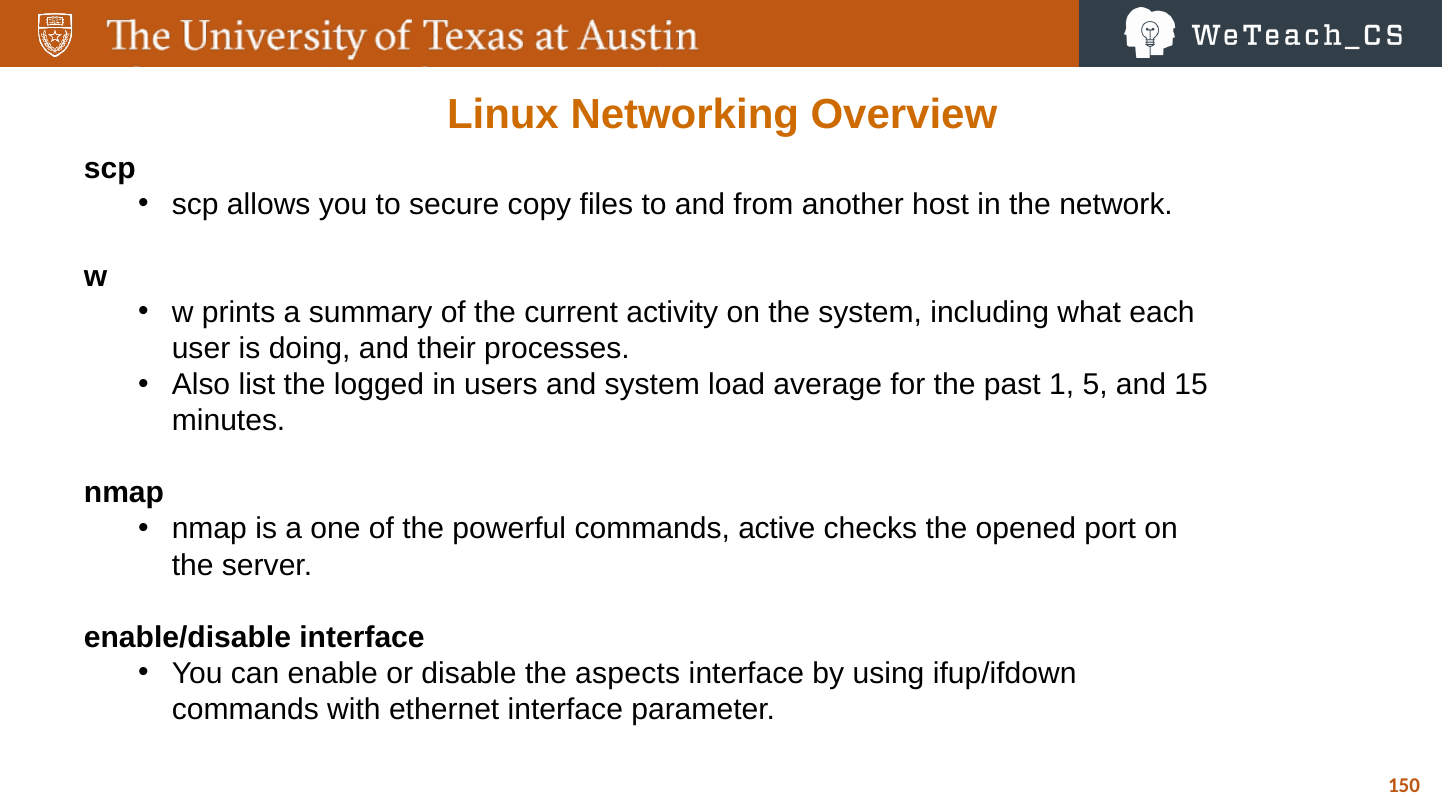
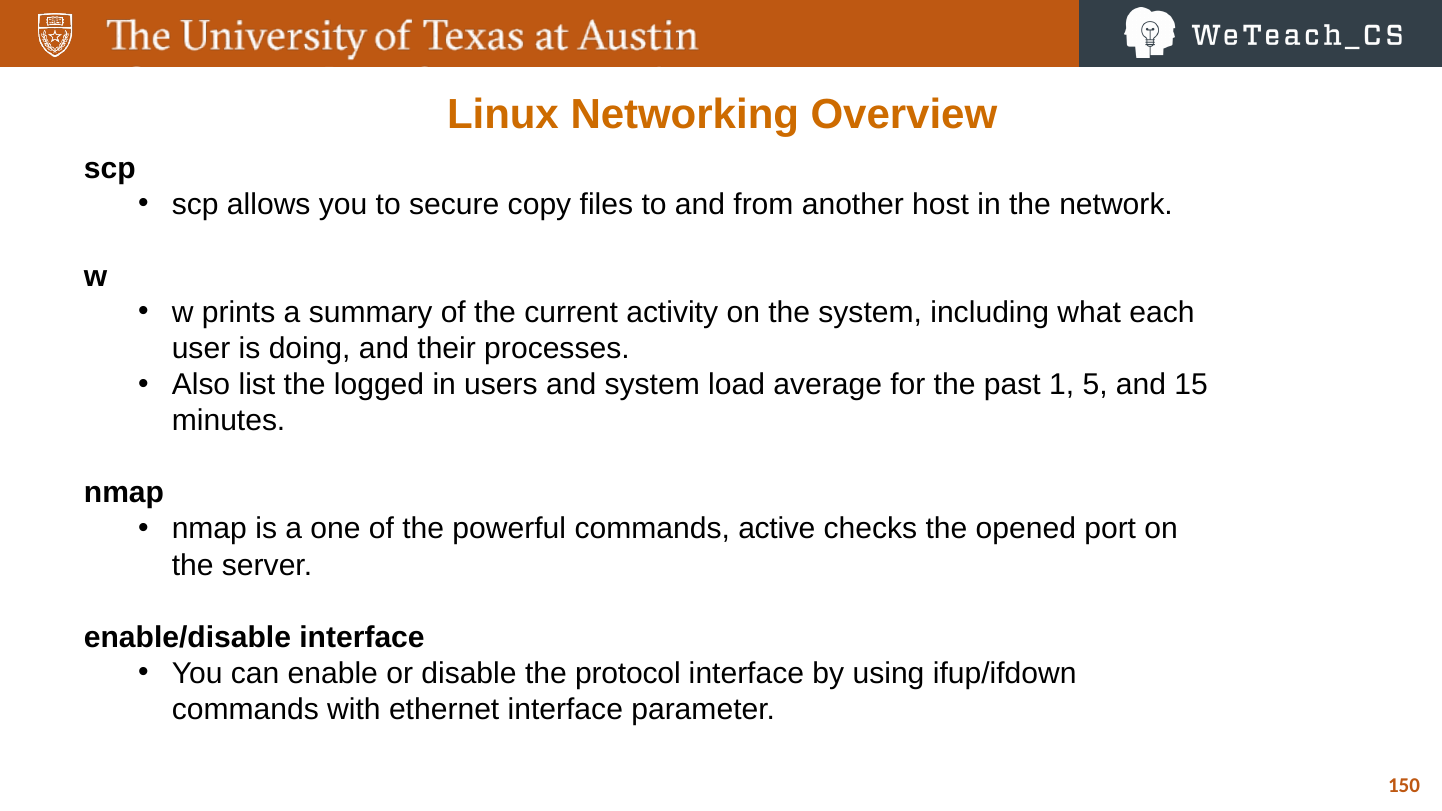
aspects: aspects -> protocol
